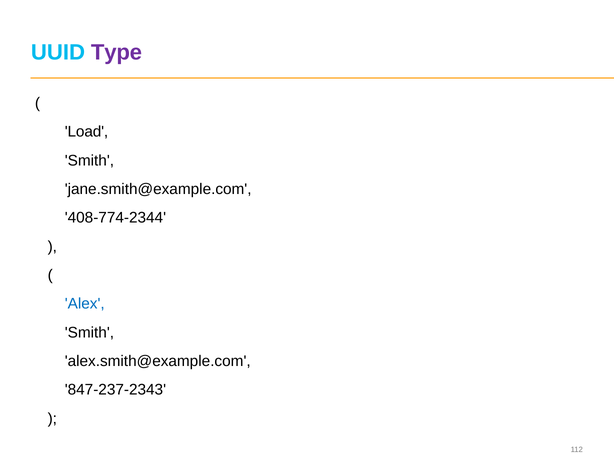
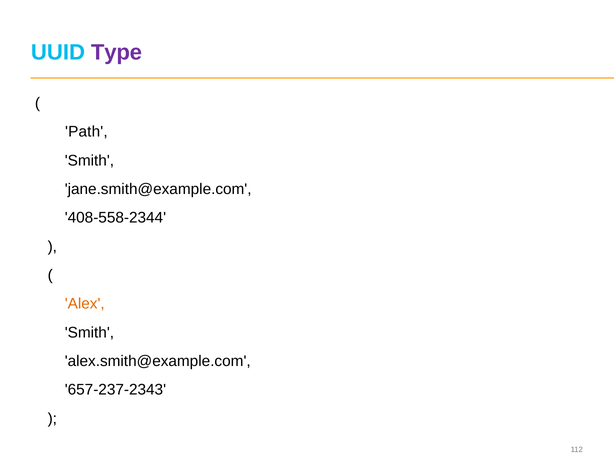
Load: Load -> Path
408-774-2344: 408-774-2344 -> 408-558-2344
Alex colour: blue -> orange
847-237-2343: 847-237-2343 -> 657-237-2343
